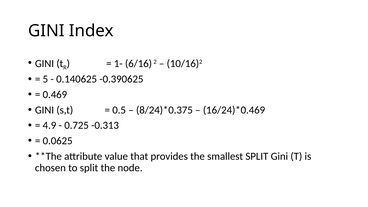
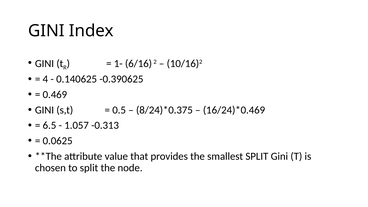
5: 5 -> 4
4.9: 4.9 -> 6.5
0.725: 0.725 -> 1.057
